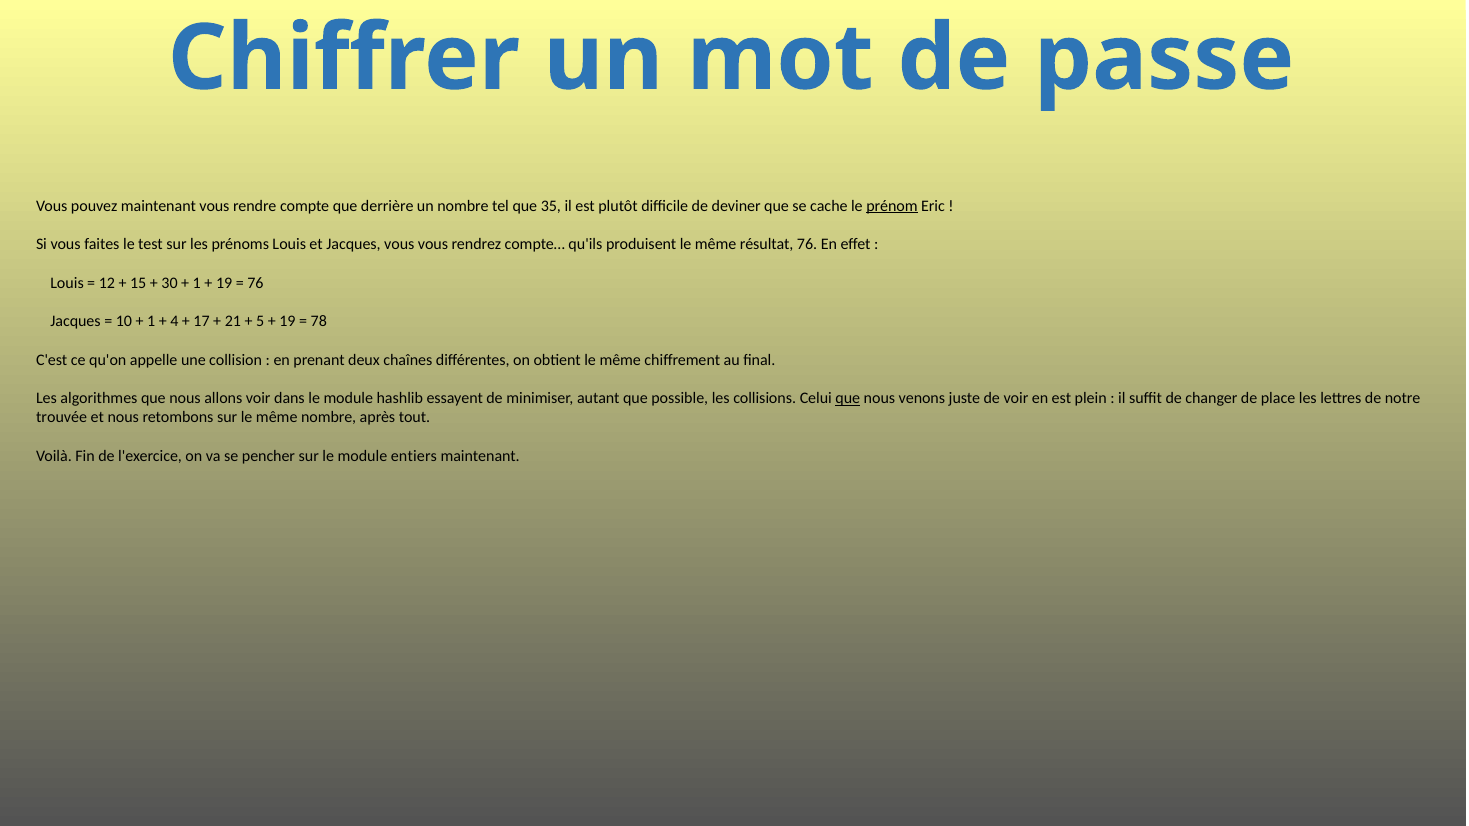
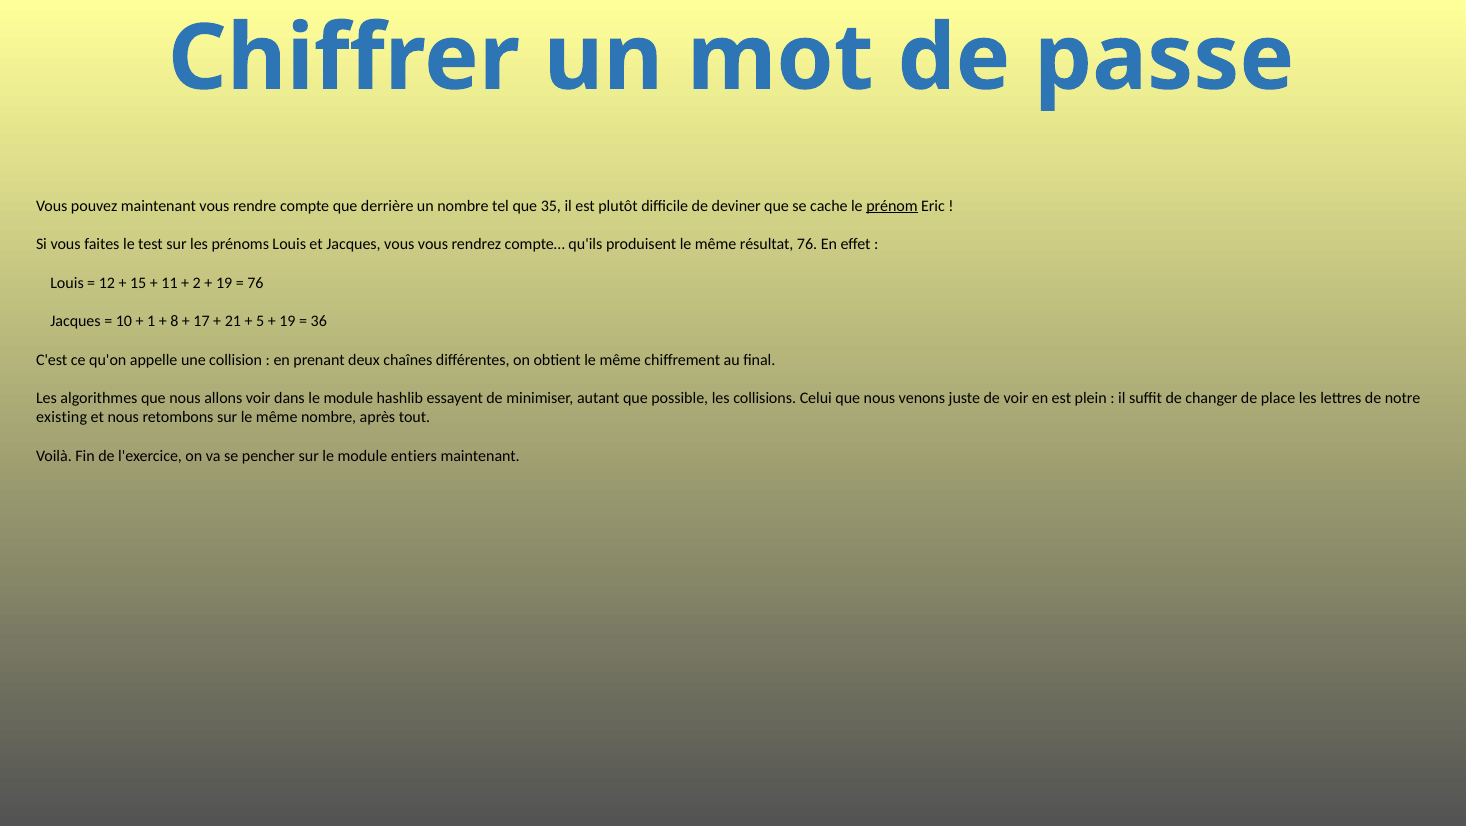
30: 30 -> 11
1 at (197, 283): 1 -> 2
4: 4 -> 8
78: 78 -> 36
que at (848, 398) underline: present -> none
trouvée: trouvée -> existing
